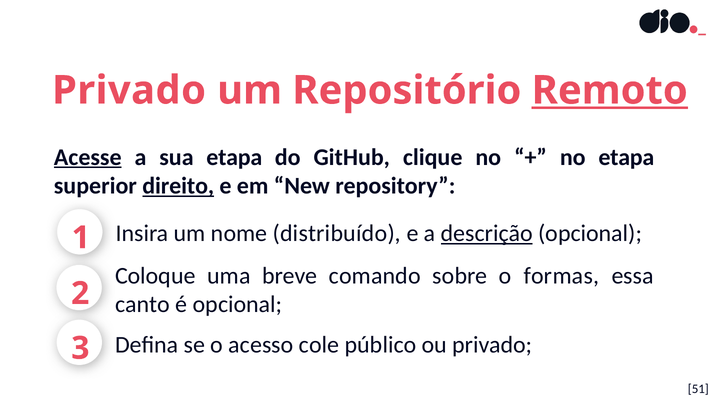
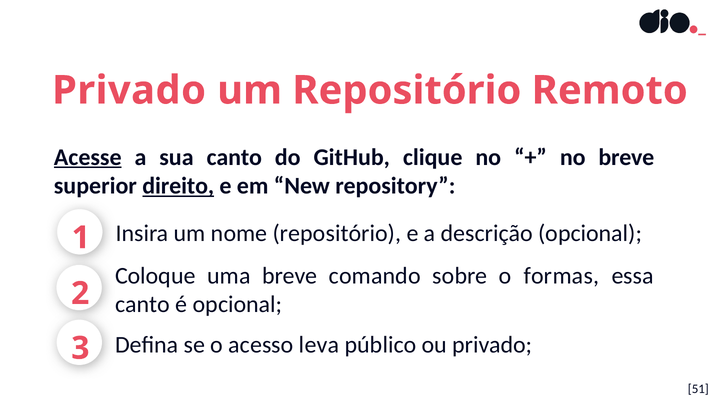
Remoto underline: present -> none
sua etapa: etapa -> canto
no etapa: etapa -> breve
nome distribuído: distribuído -> repositório
descrição underline: present -> none
cole: cole -> leva
